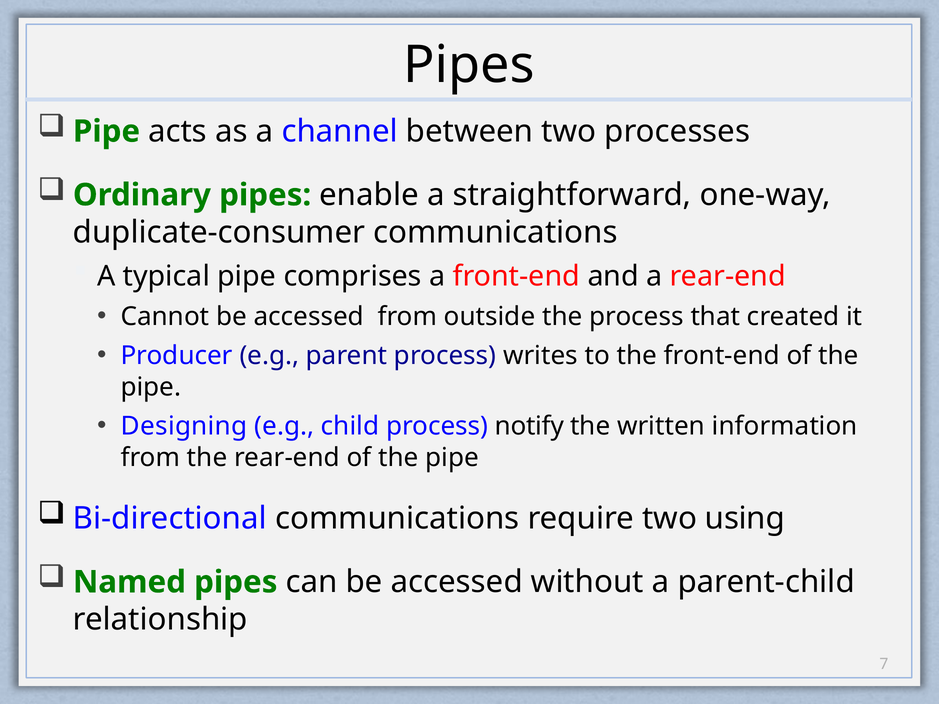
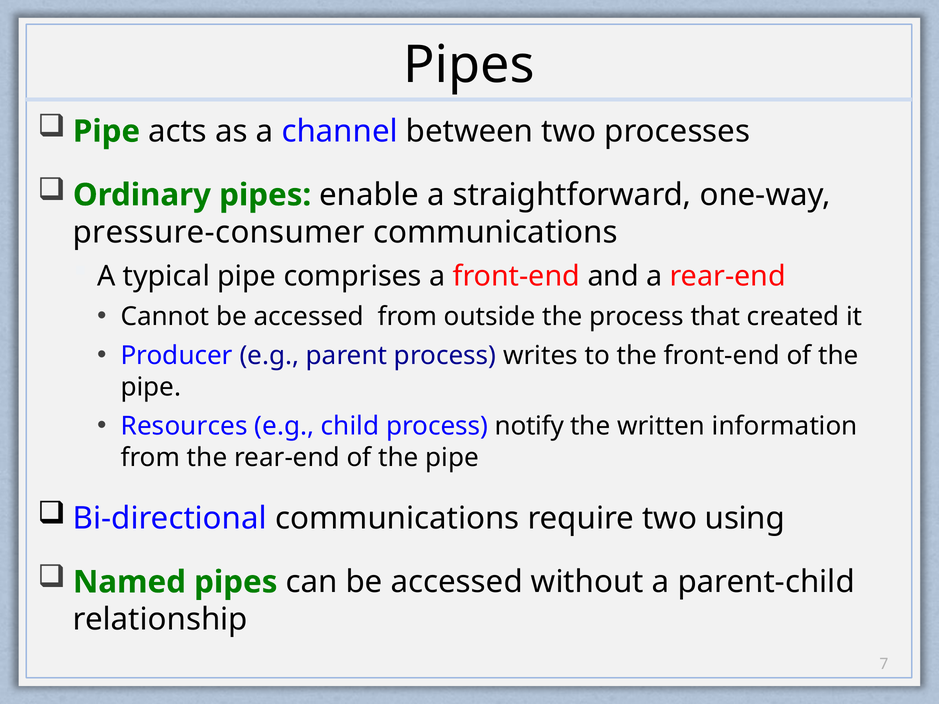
duplicate-consumer: duplicate-consumer -> pressure-consumer
Designing: Designing -> Resources
